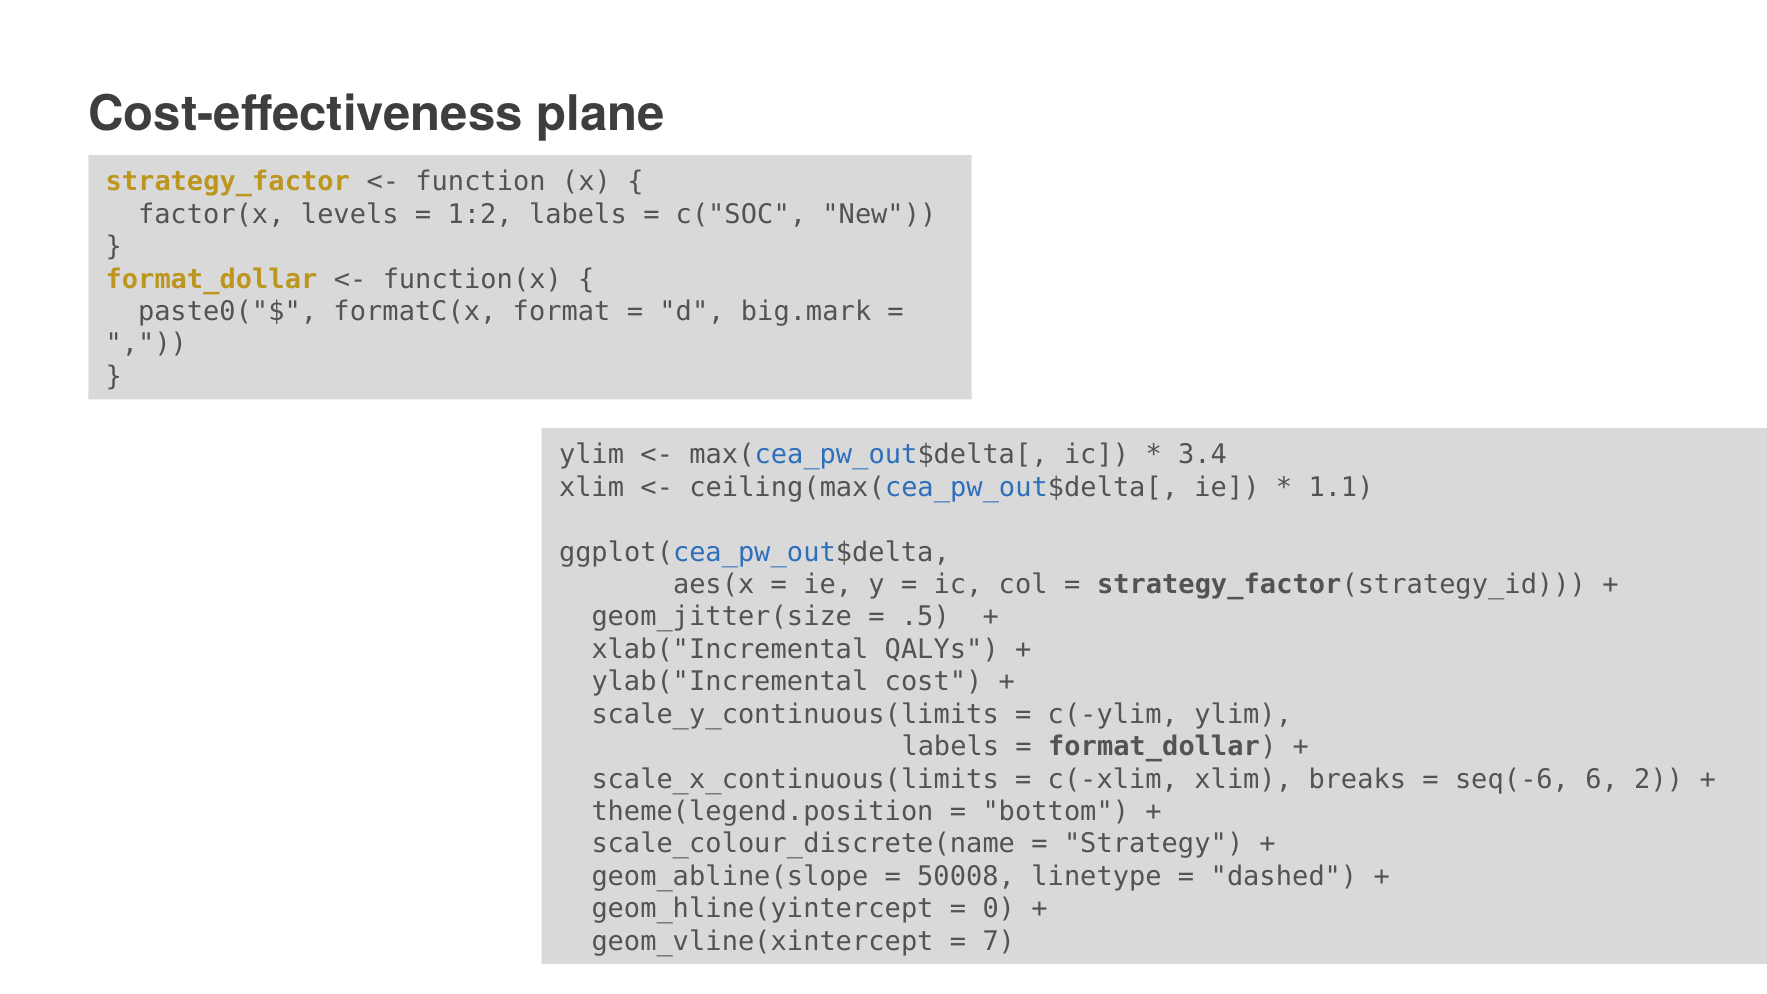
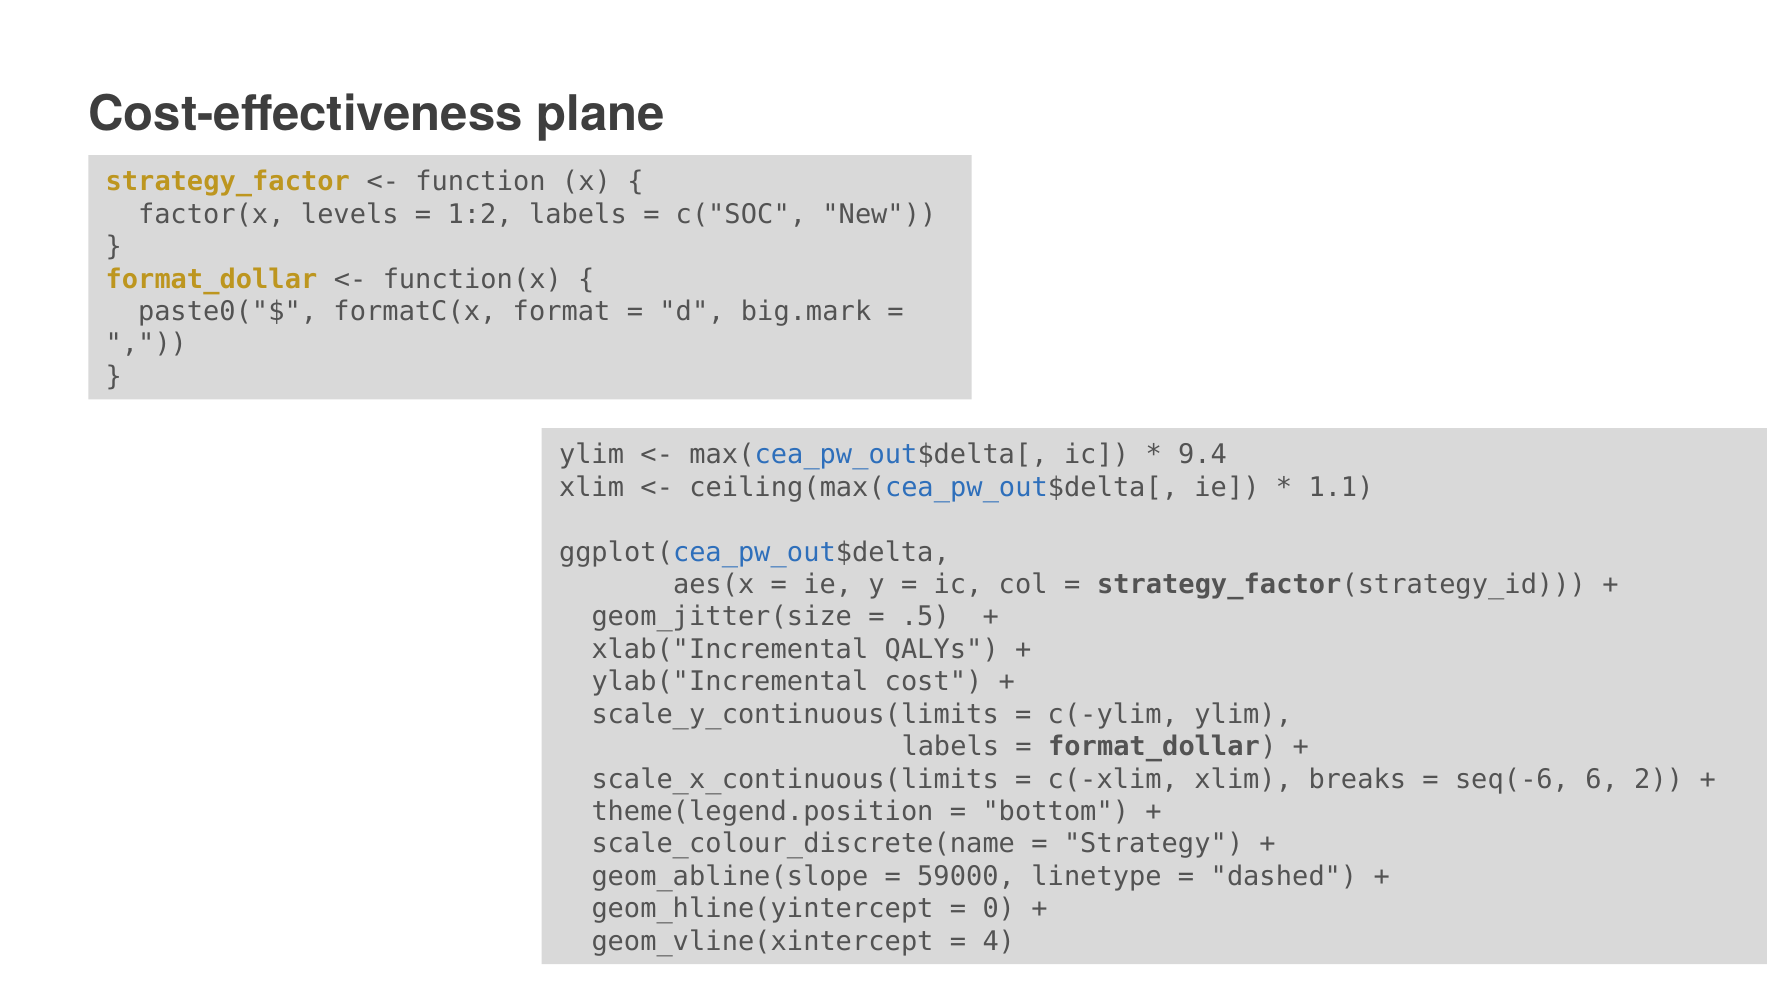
3.4: 3.4 -> 9.4
50008: 50008 -> 59000
7: 7 -> 4
